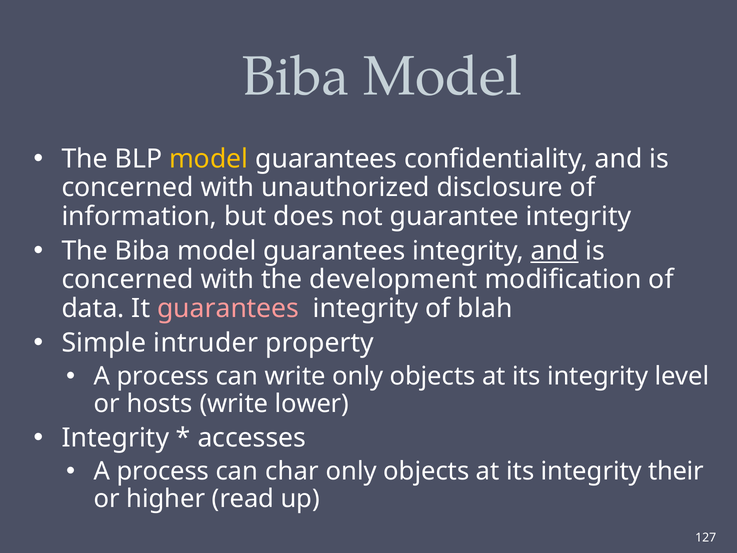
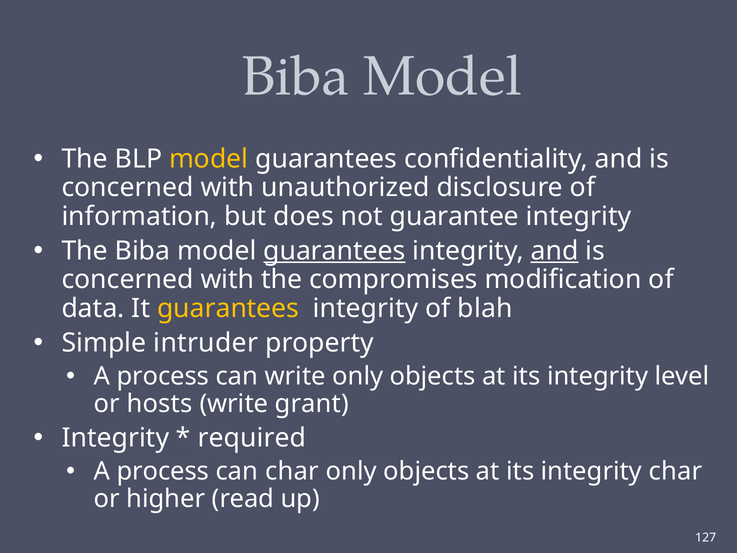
guarantees at (334, 251) underline: none -> present
development: development -> compromises
guarantees at (228, 308) colour: pink -> yellow
lower: lower -> grant
accesses: accesses -> required
integrity their: their -> char
